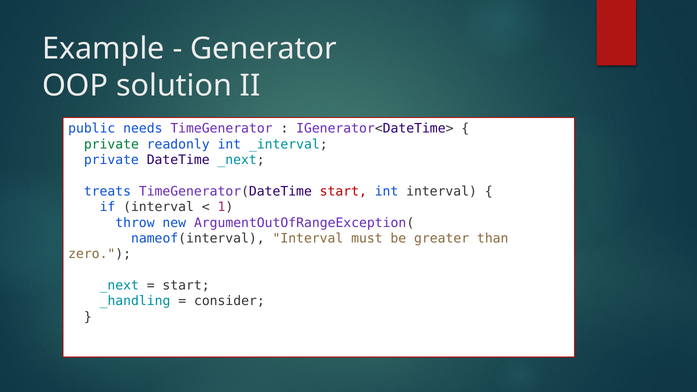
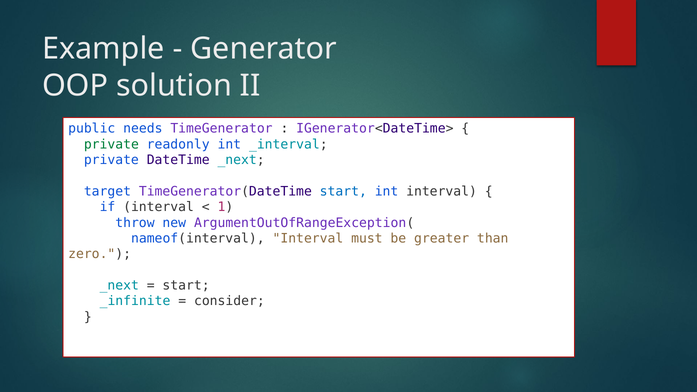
treats: treats -> target
start at (343, 191) colour: red -> blue
_handling: _handling -> _infinite
